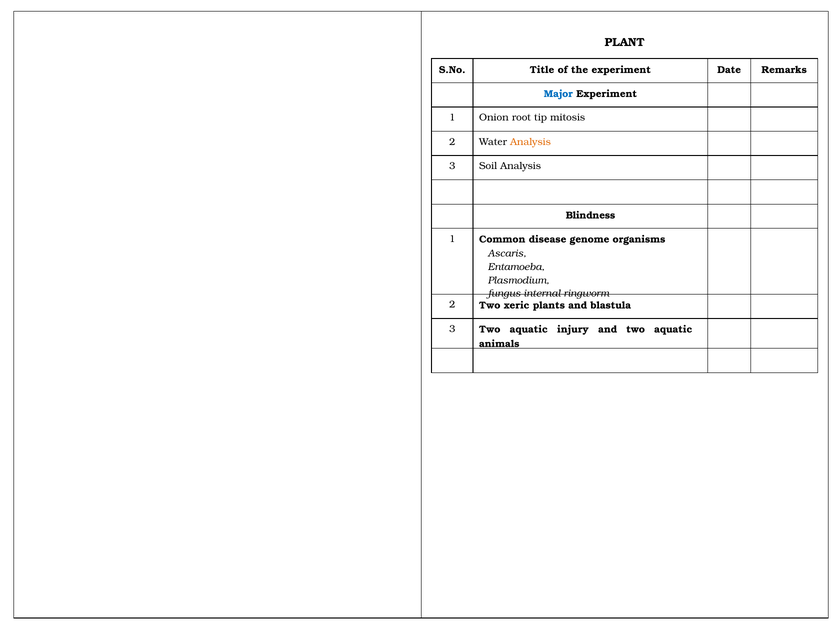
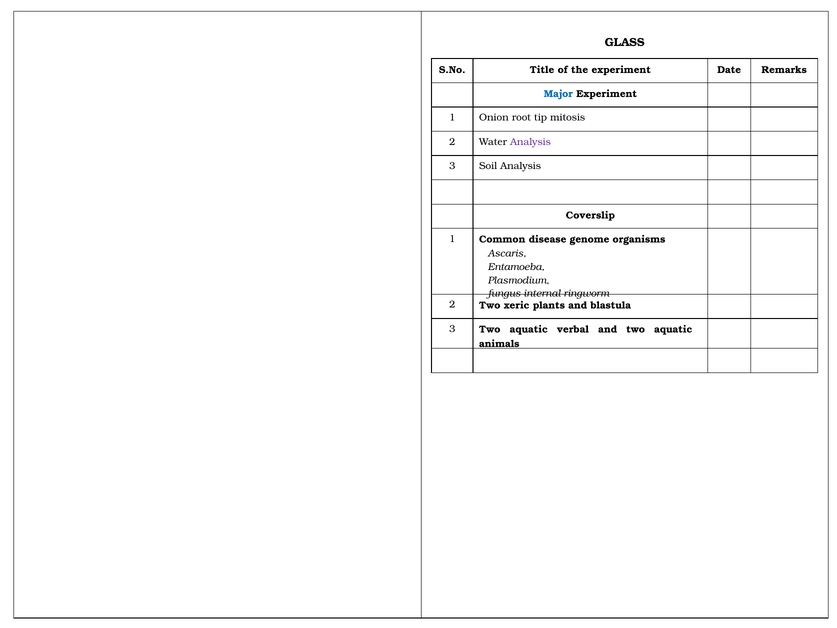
PLANT: PLANT -> GLASS
Analysis at (531, 142) colour: orange -> purple
Blindness: Blindness -> Coverslip
injury: injury -> verbal
